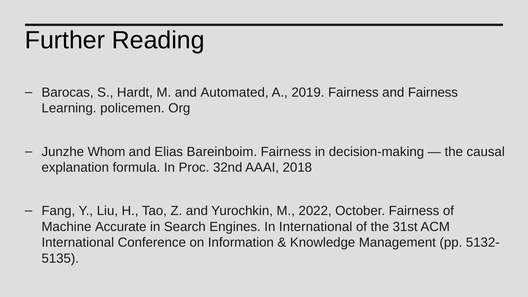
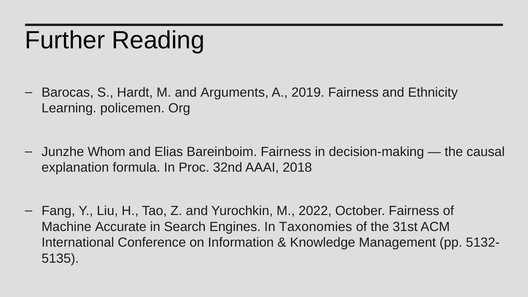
Automated: Automated -> Arguments
and Fairness: Fairness -> Ethnicity
In International: International -> Taxonomies
